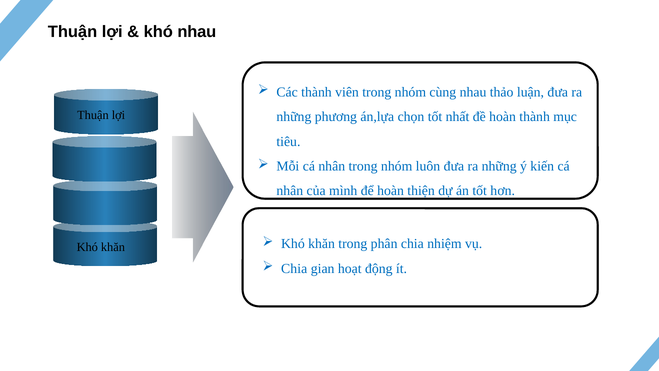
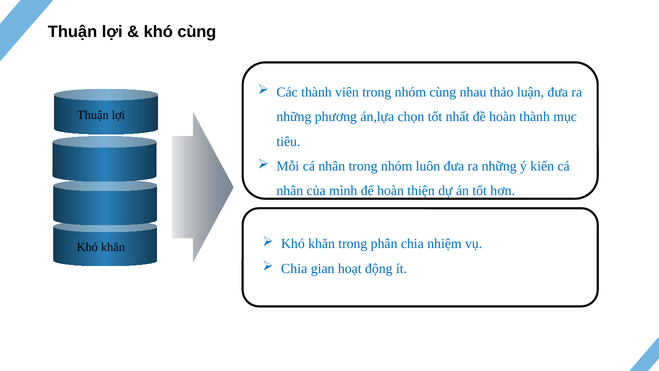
khó nhau: nhau -> cùng
